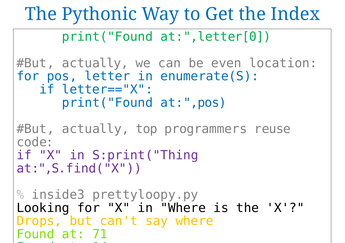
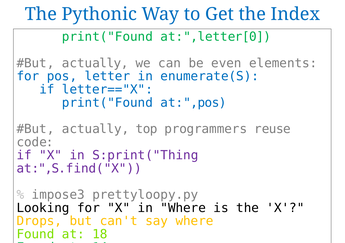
location: location -> elements
inside3: inside3 -> impose3
71: 71 -> 18
